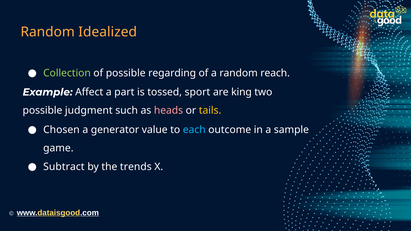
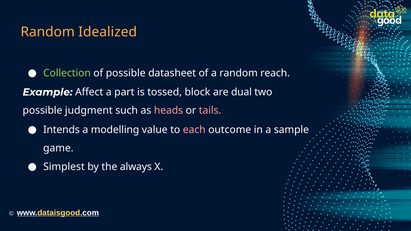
regarding: regarding -> datasheet
sport: sport -> block
king: king -> dual
tails colour: yellow -> pink
Chosen: Chosen -> Intends
generator: generator -> modelling
each colour: light blue -> pink
Subtract: Subtract -> Simplest
trends: trends -> always
